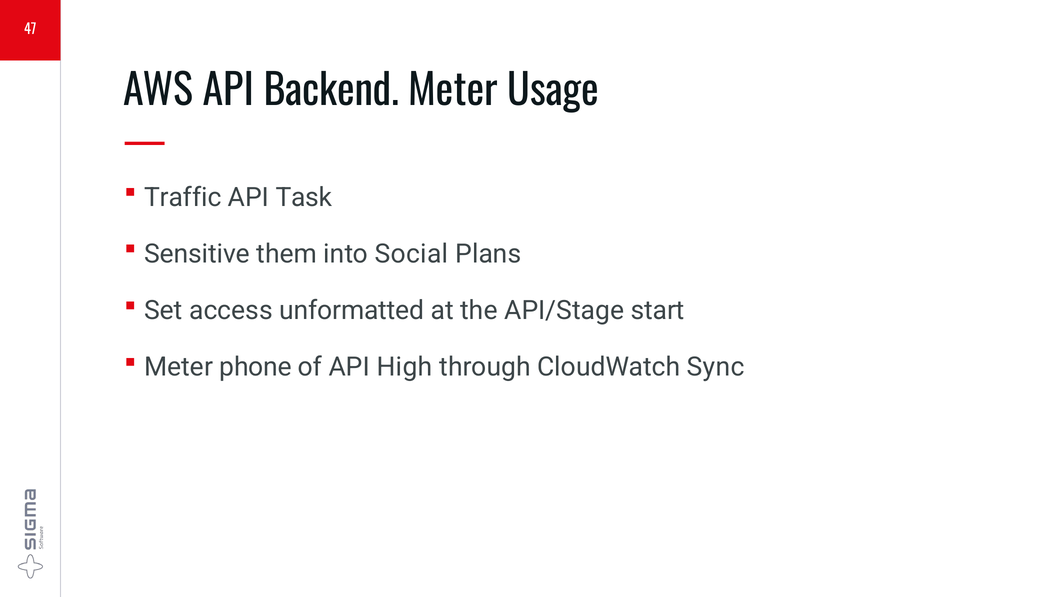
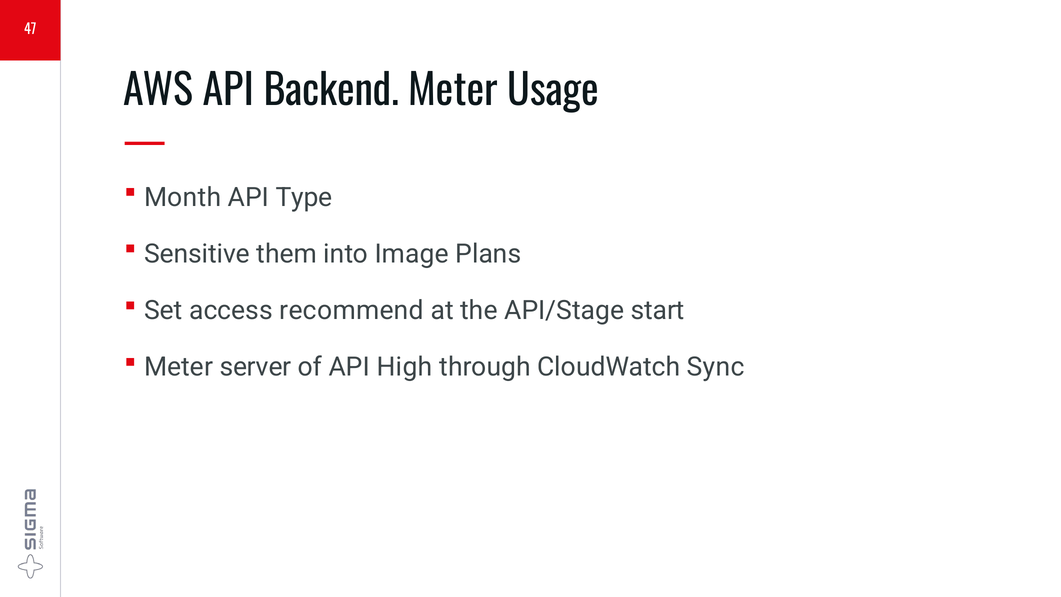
Traffic: Traffic -> Month
Task: Task -> Type
Social: Social -> Image
unformatted: unformatted -> recommend
phone: phone -> server
